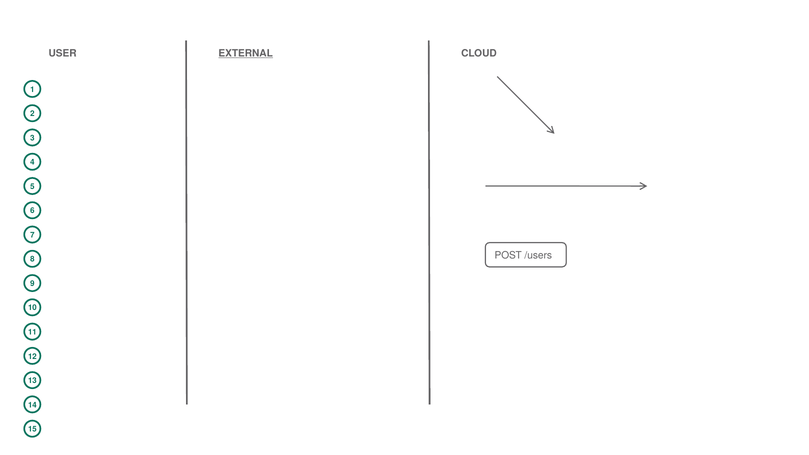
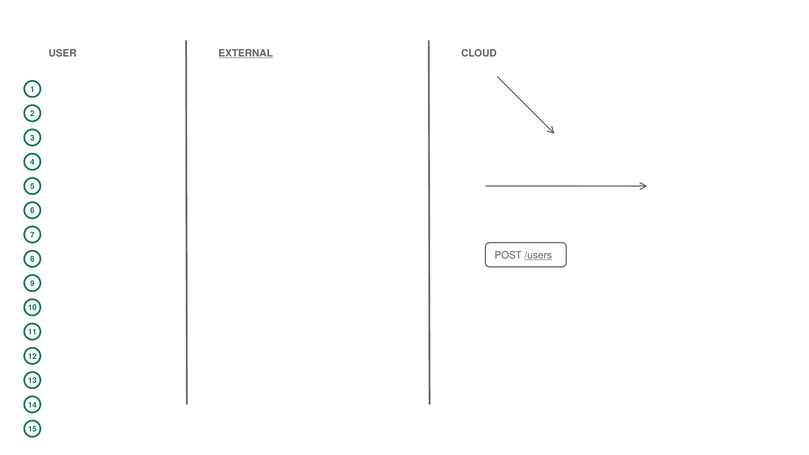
/users underline: none -> present
